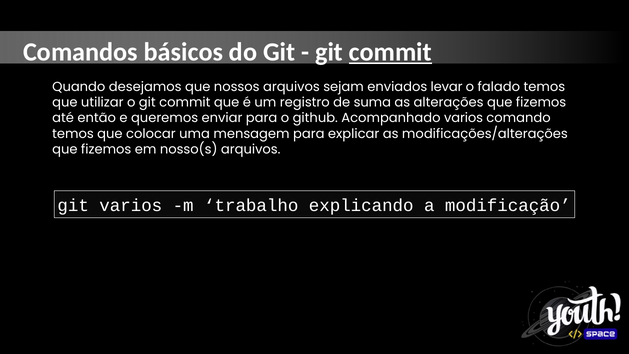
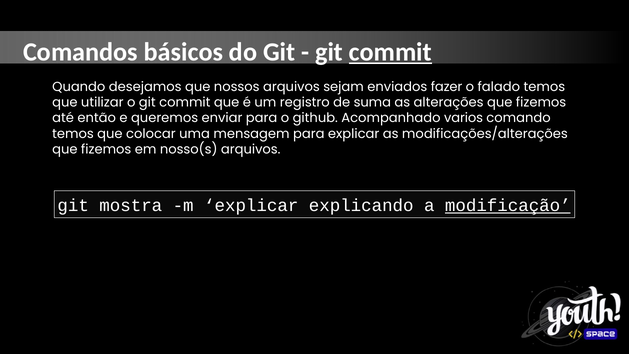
levar: levar -> fazer
git varios: varios -> mostra
m trabalho: trabalho -> explicar
modificação underline: none -> present
